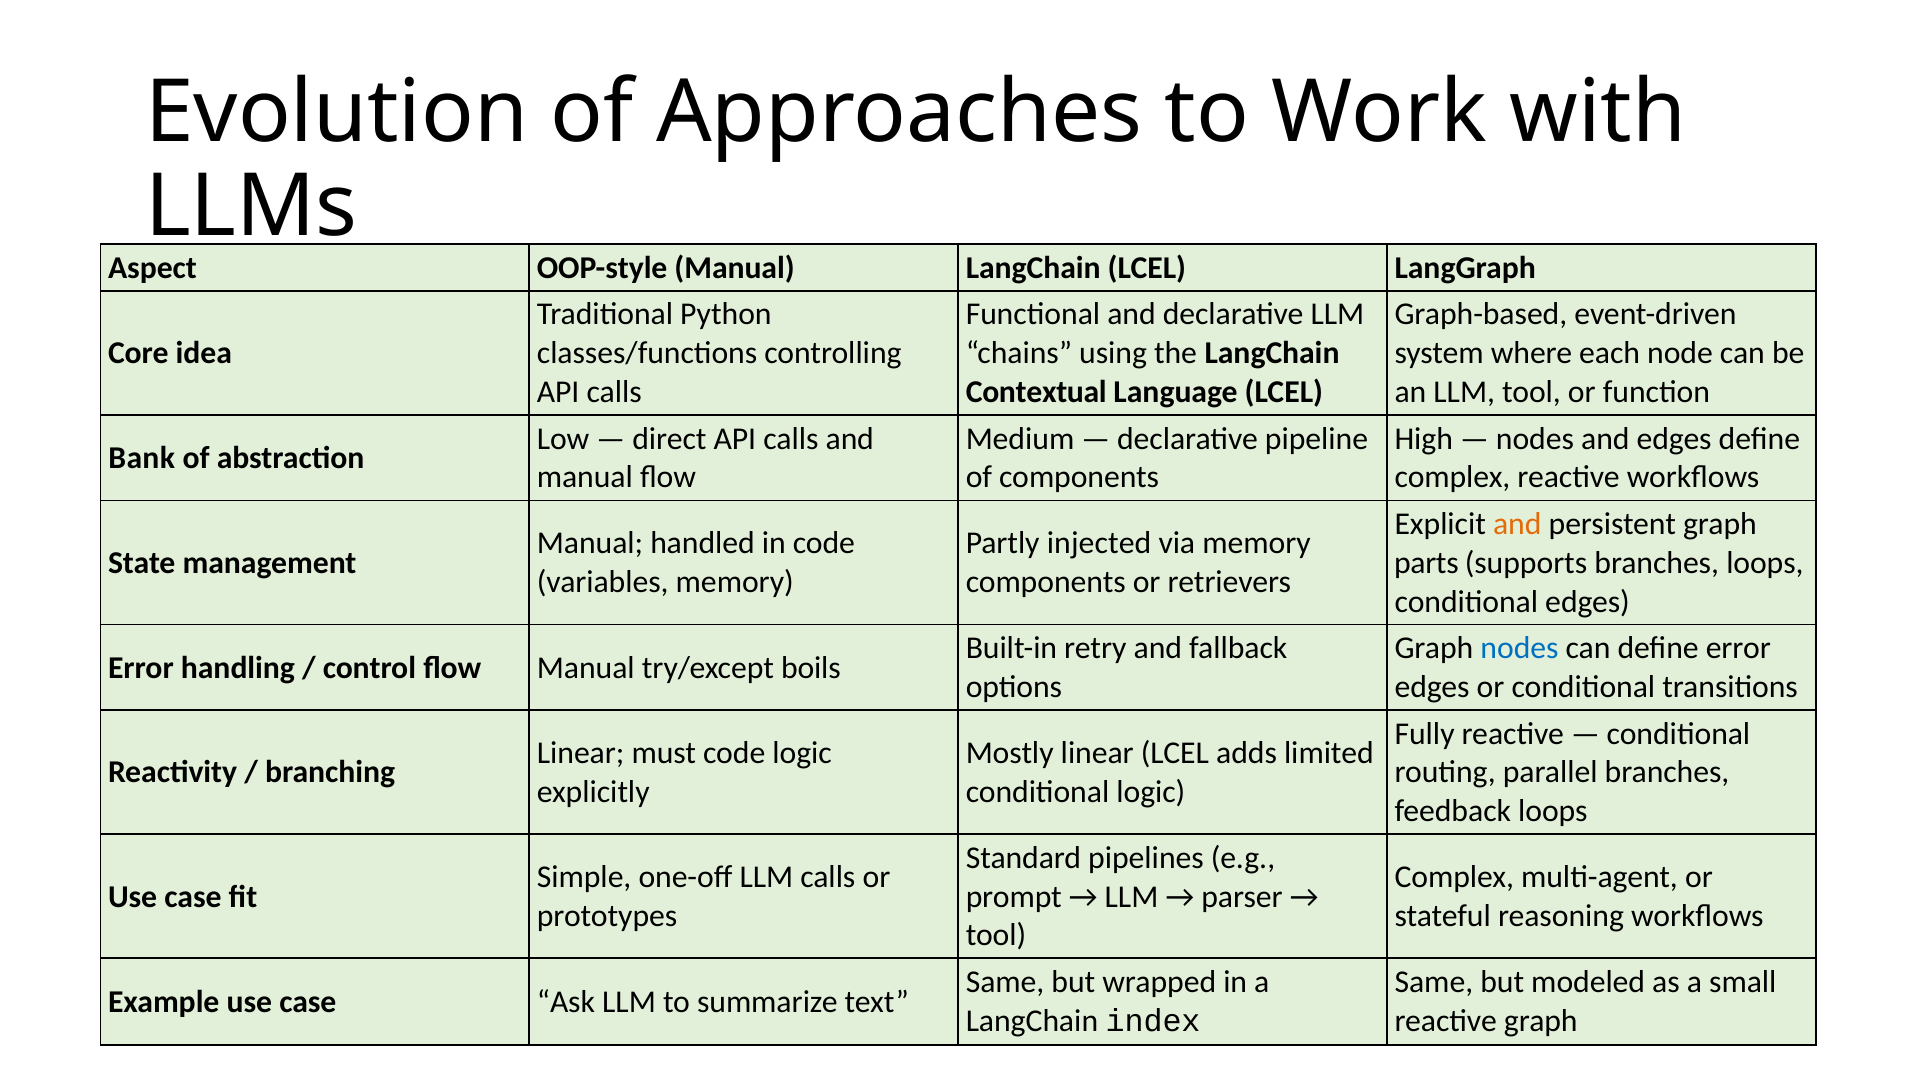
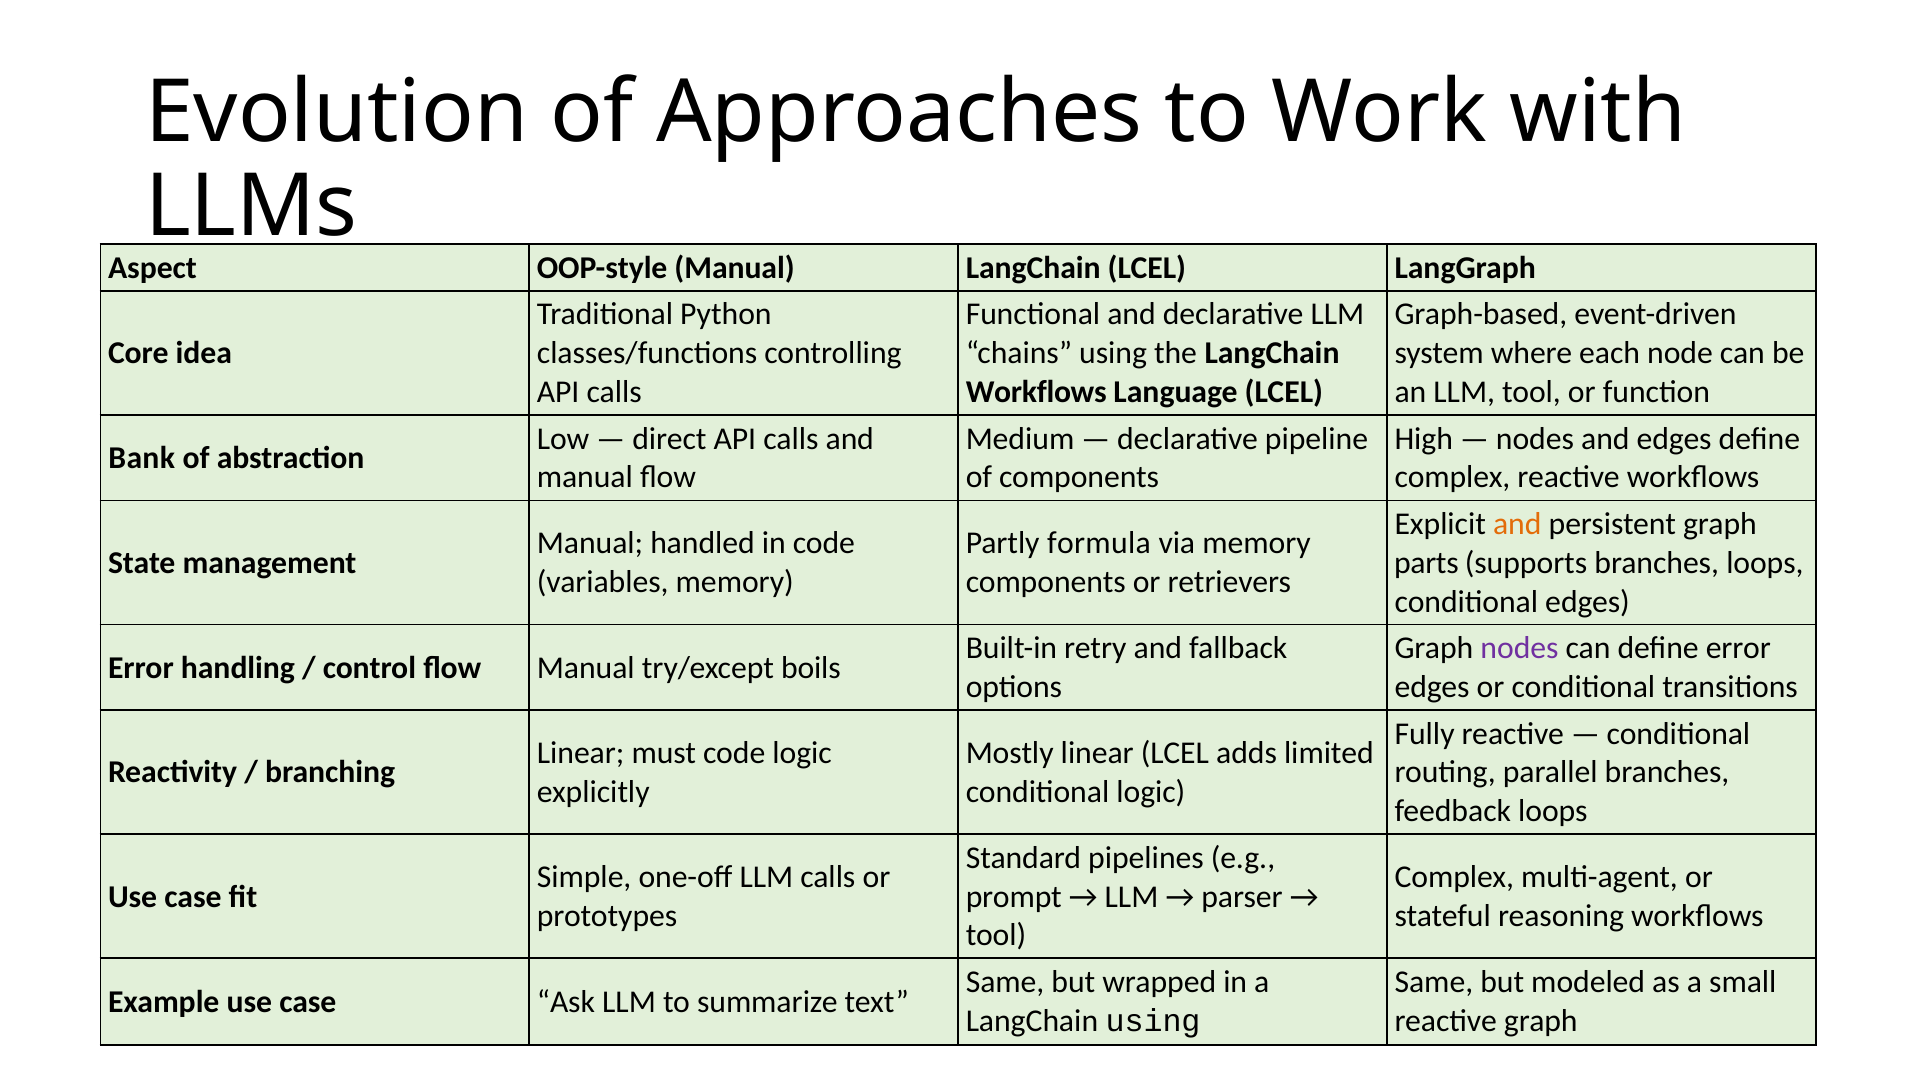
Contextual at (1036, 392): Contextual -> Workflows
injected: injected -> formula
nodes at (1519, 649) colour: blue -> purple
LangChain index: index -> using
